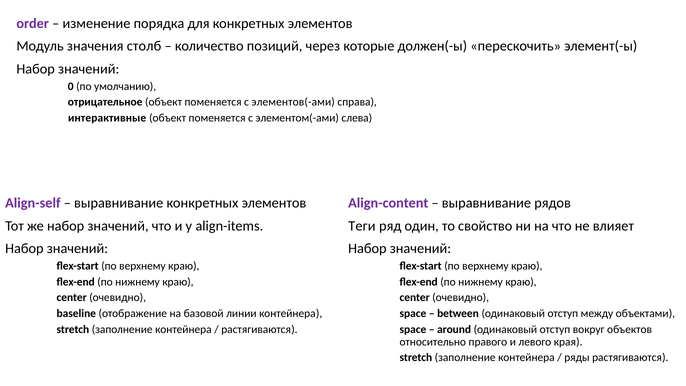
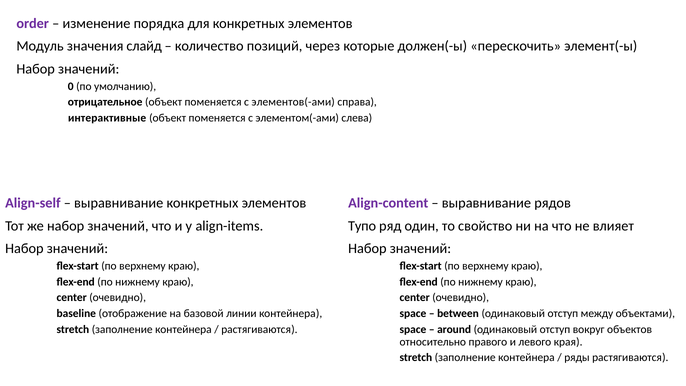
столб: столб -> слайд
Теги: Теги -> Тупо
